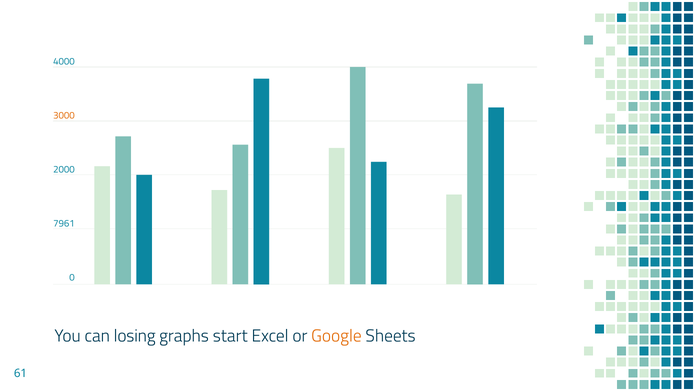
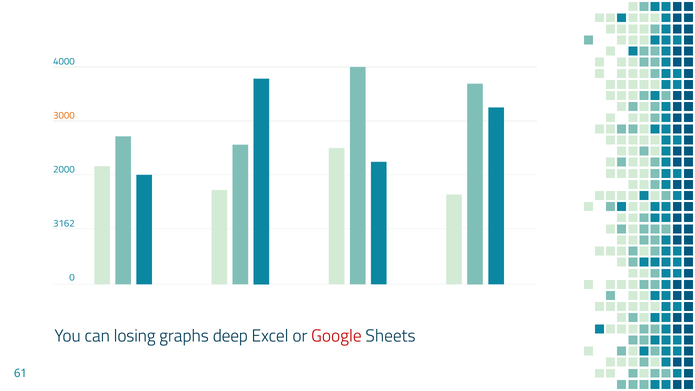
7961: 7961 -> 3162
start: start -> deep
Google colour: orange -> red
